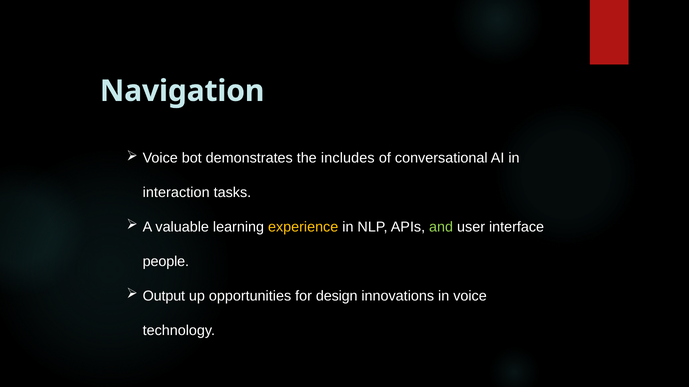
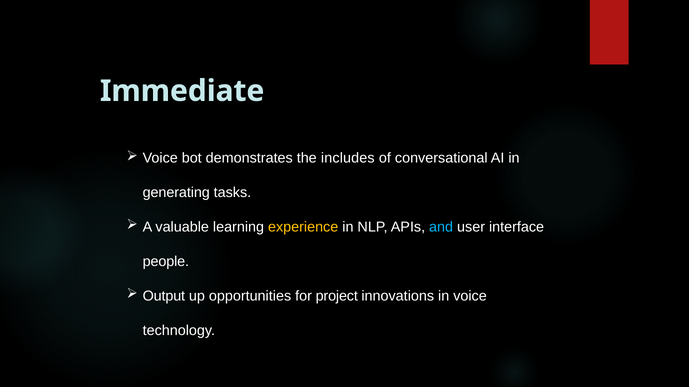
Navigation: Navigation -> Immediate
interaction: interaction -> generating
and colour: light green -> light blue
design: design -> project
